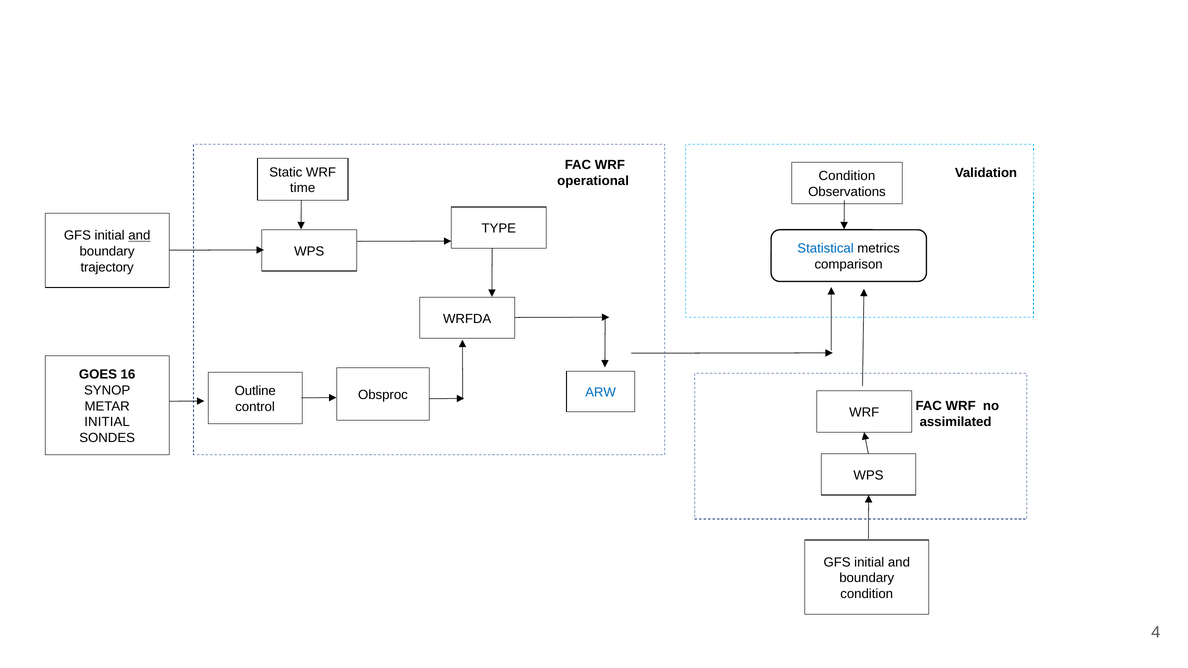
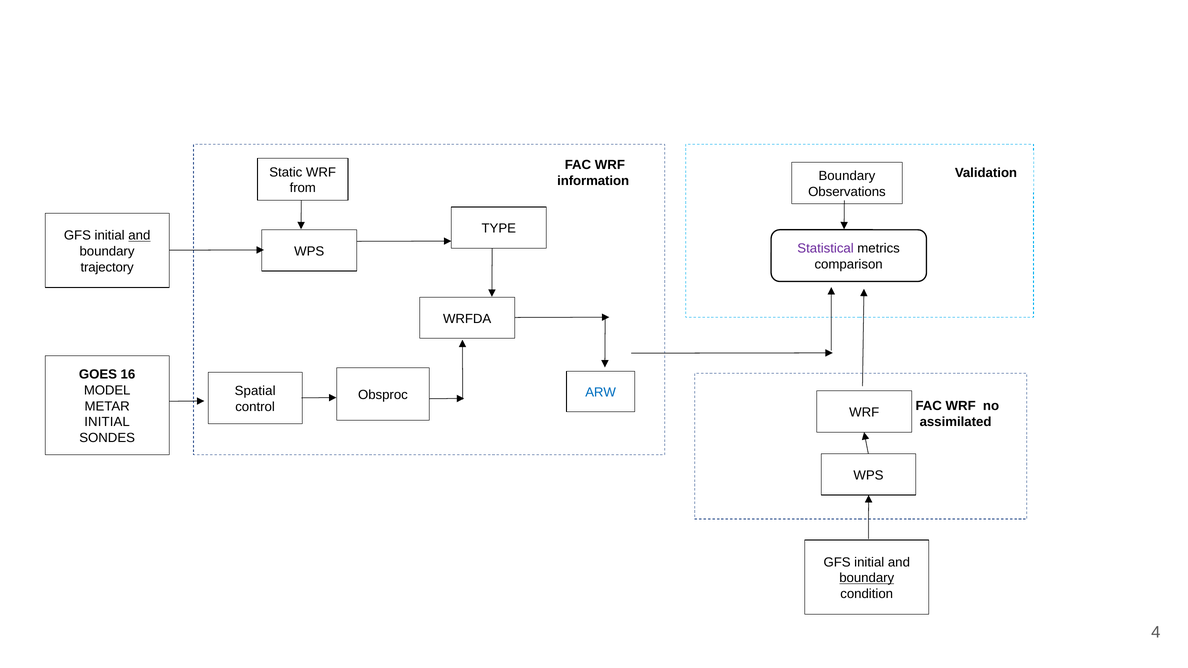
Condition at (847, 176): Condition -> Boundary
operational: operational -> information
time: time -> from
Statistical colour: blue -> purple
SYNOP: SYNOP -> MODEL
Outline: Outline -> Spatial
boundary at (867, 578) underline: none -> present
